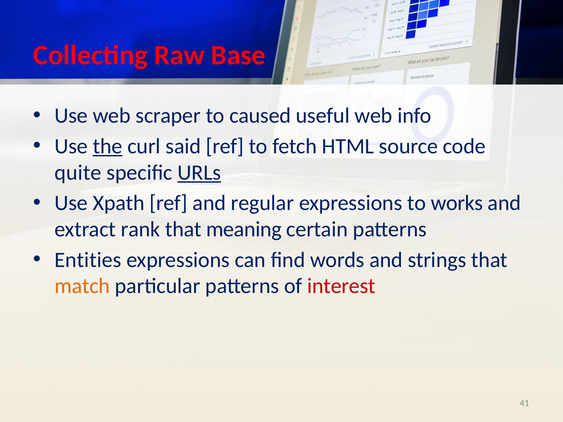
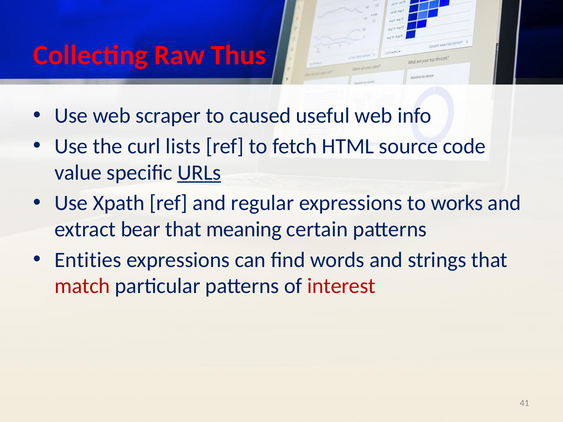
Base: Base -> Thus
the underline: present -> none
said: said -> lists
quite: quite -> value
rank: rank -> bear
match colour: orange -> red
